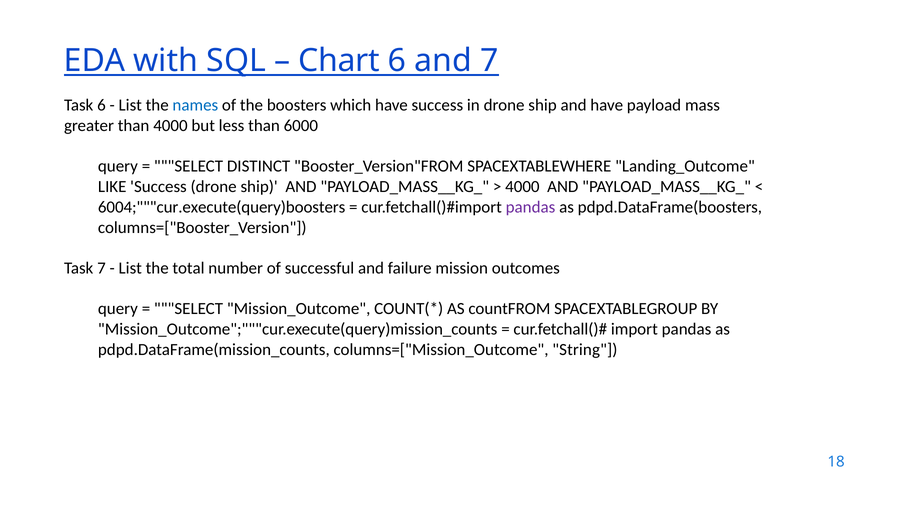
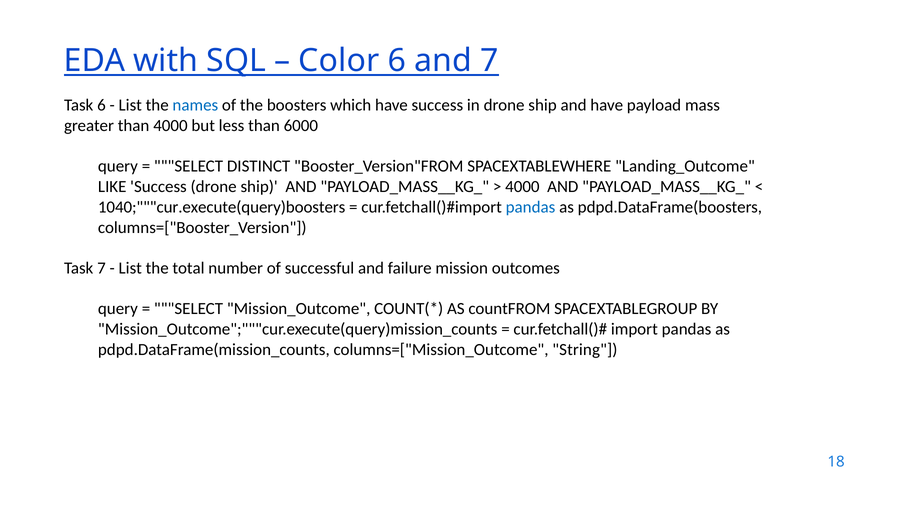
Chart: Chart -> Color
6004;"""cur.execute(query)boosters: 6004;"""cur.execute(query)boosters -> 1040;"""cur.execute(query)boosters
pandas at (530, 207) colour: purple -> blue
